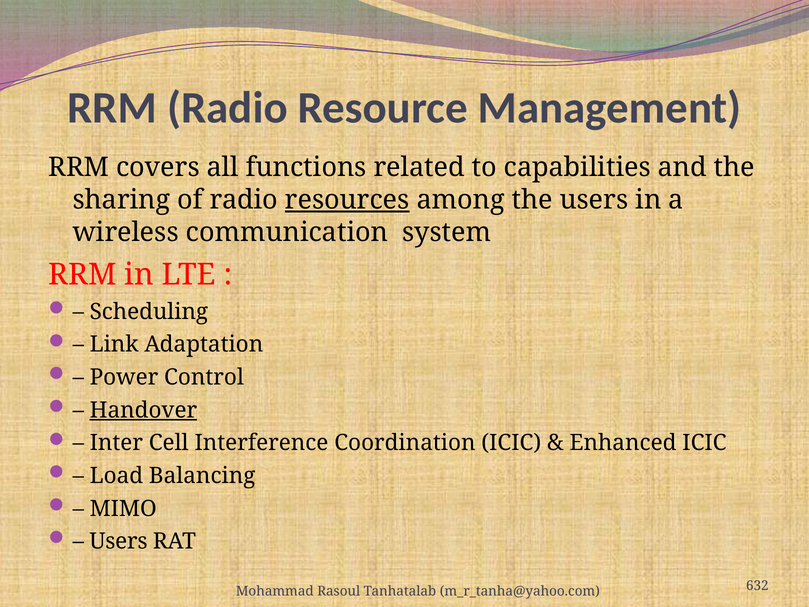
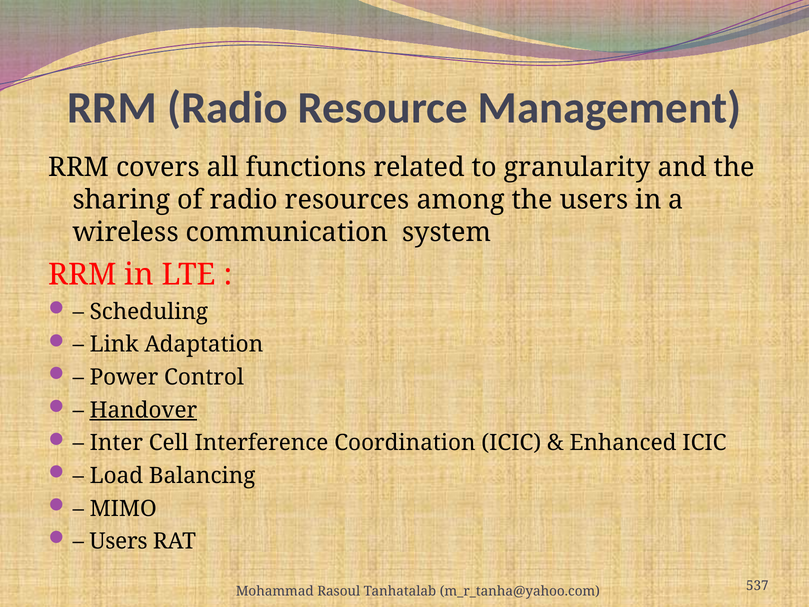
capabilities: capabilities -> granularity
resources underline: present -> none
632: 632 -> 537
